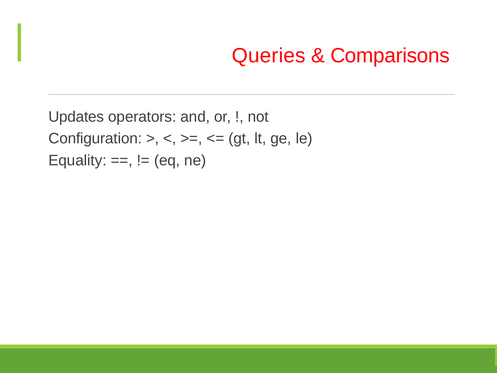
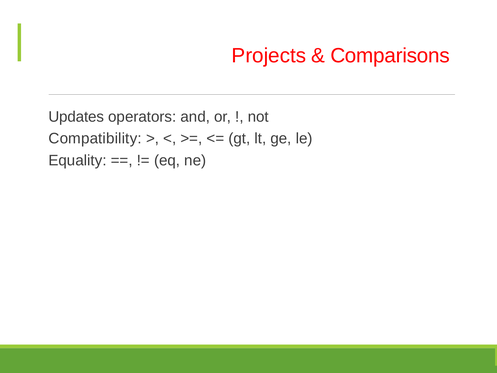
Queries: Queries -> Projects
Configuration: Configuration -> Compatibility
